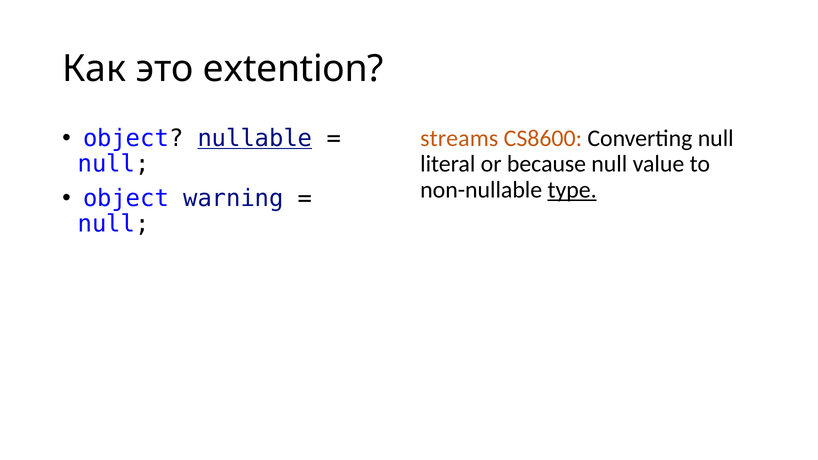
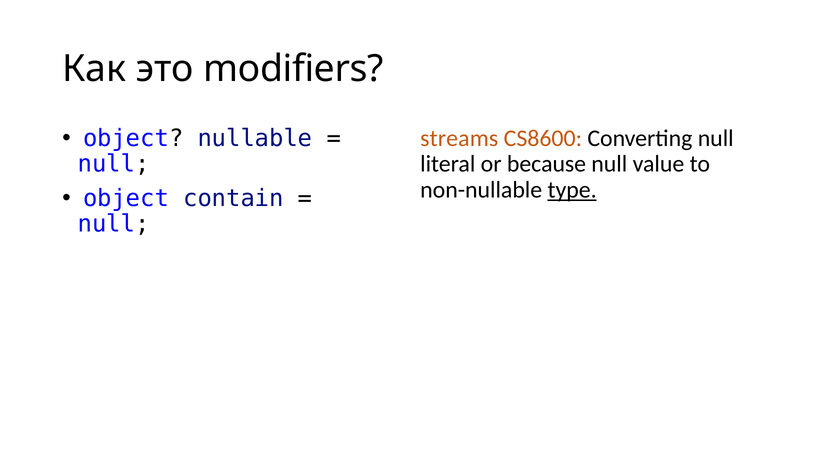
extention: extention -> modifiers
nullable underline: present -> none
warning: warning -> contain
